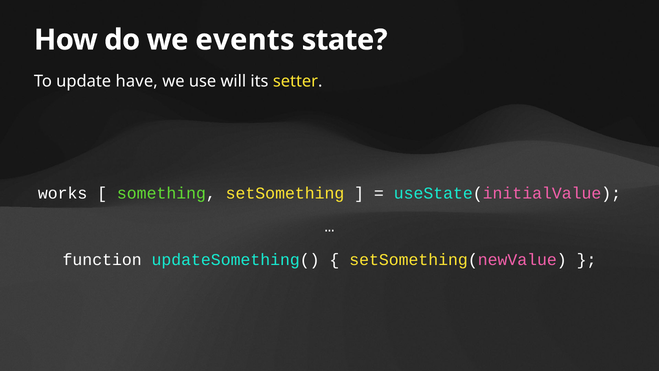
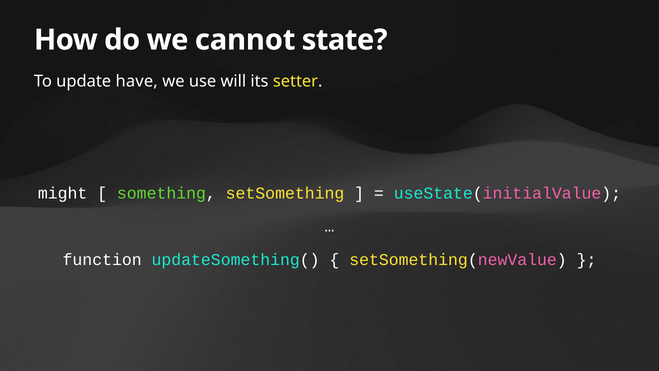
events: events -> cannot
works: works -> might
